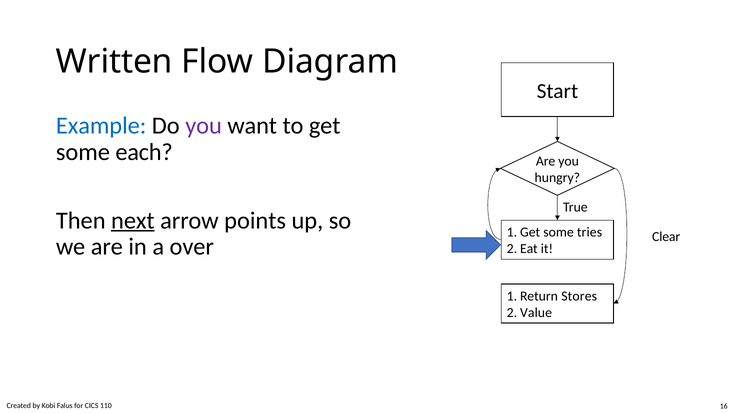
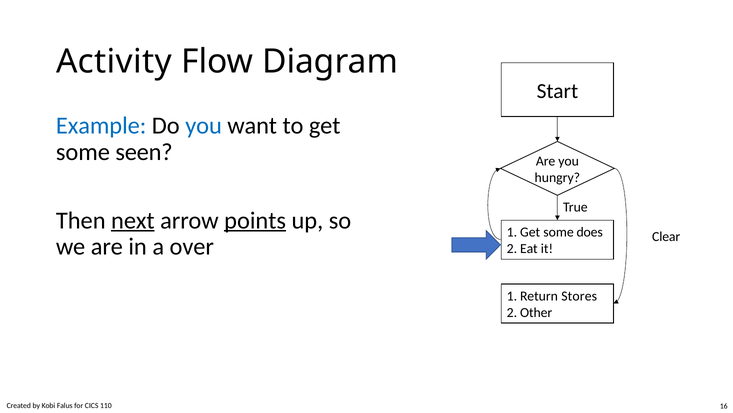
Written: Written -> Activity
you at (204, 126) colour: purple -> blue
each: each -> seen
points underline: none -> present
tries: tries -> does
Value: Value -> Other
